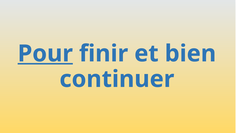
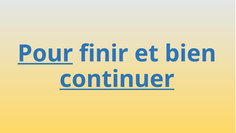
continuer underline: none -> present
